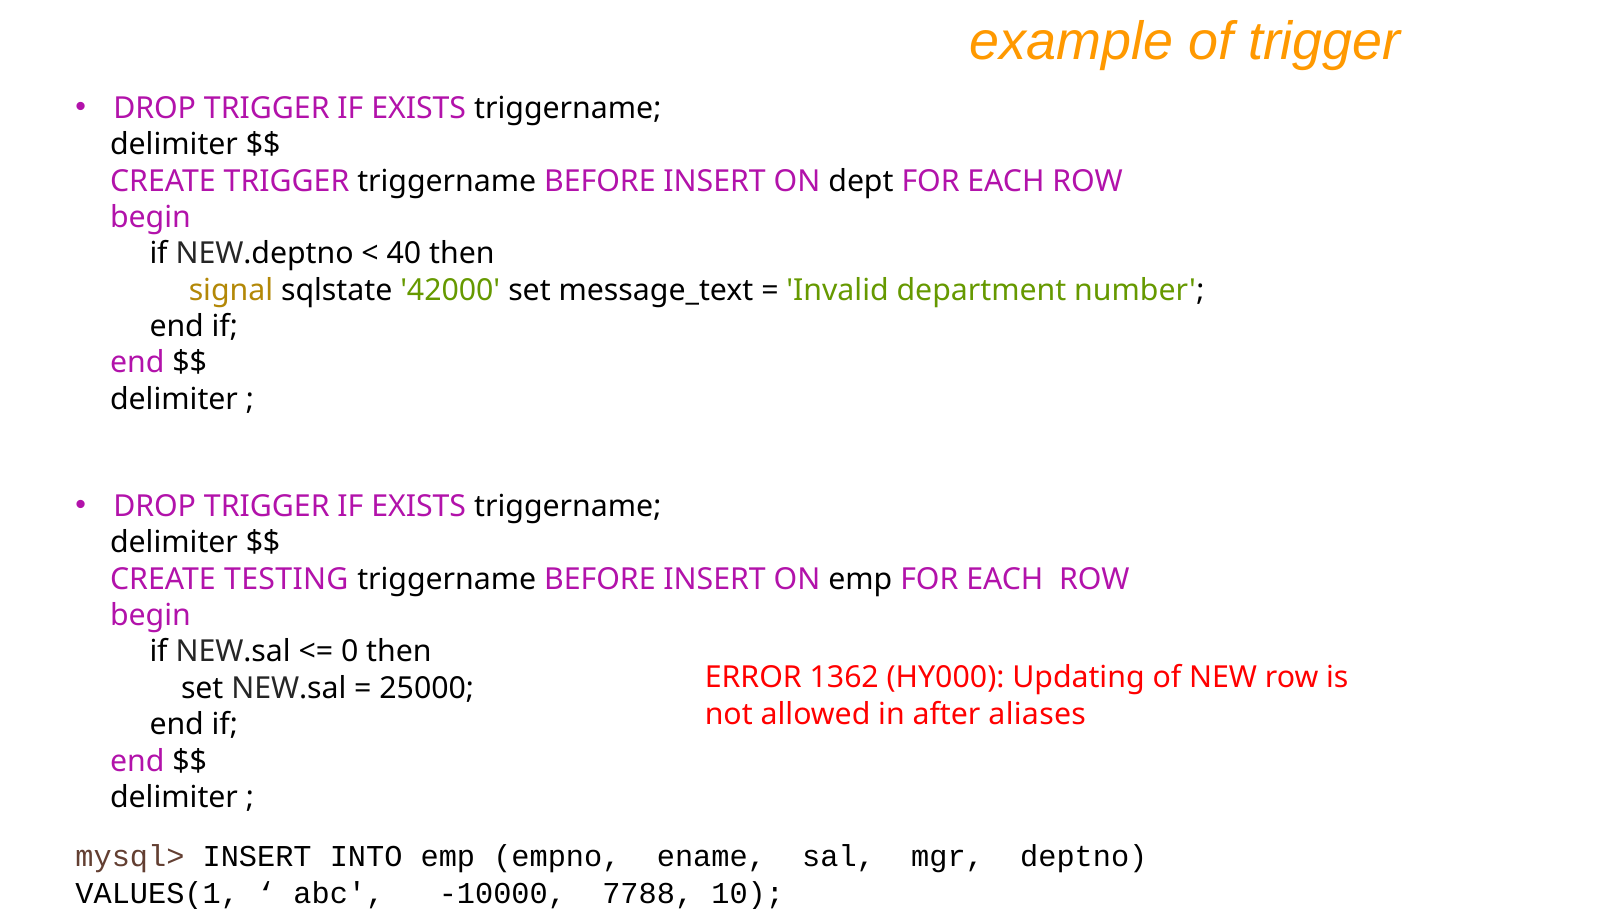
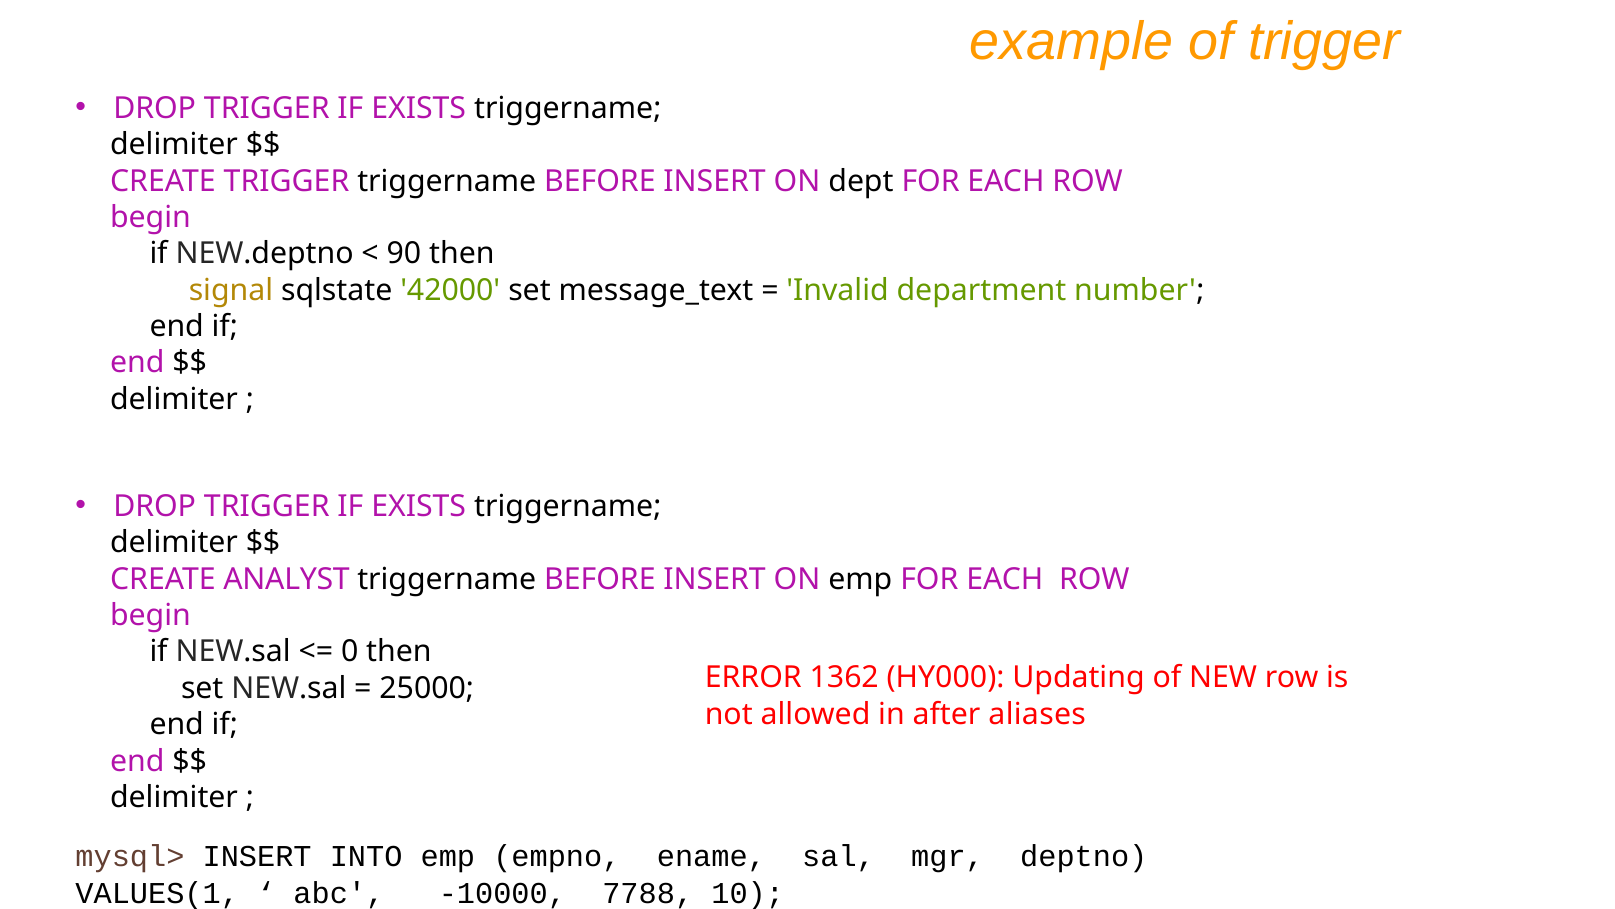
40: 40 -> 90
TESTING: TESTING -> ANALYST
